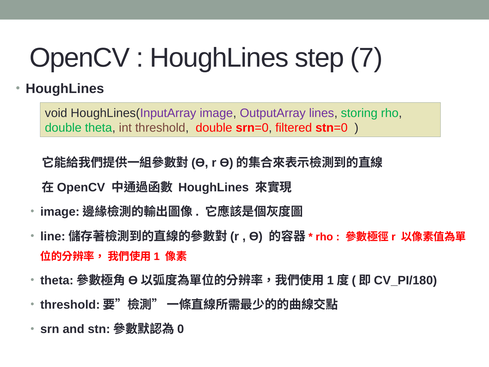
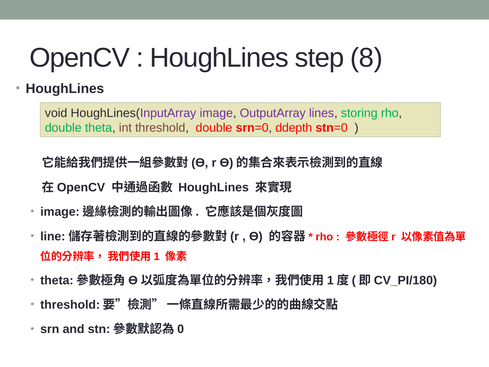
7: 7 -> 8
filtered: filtered -> ddepth
